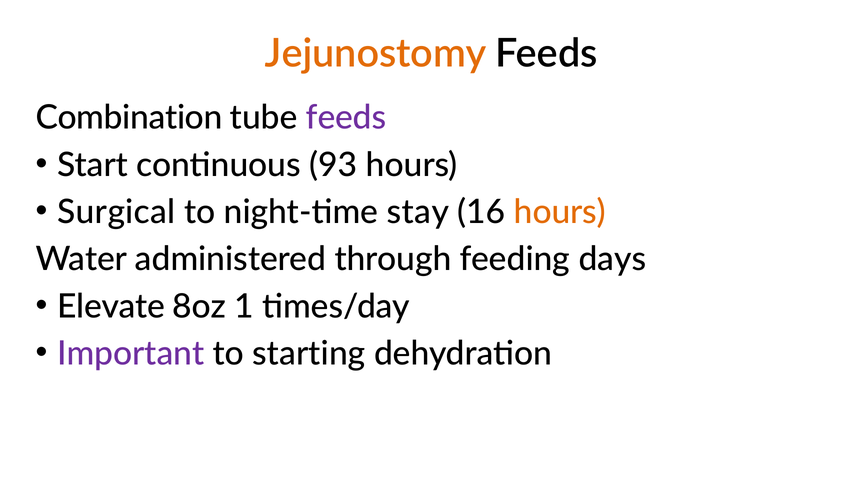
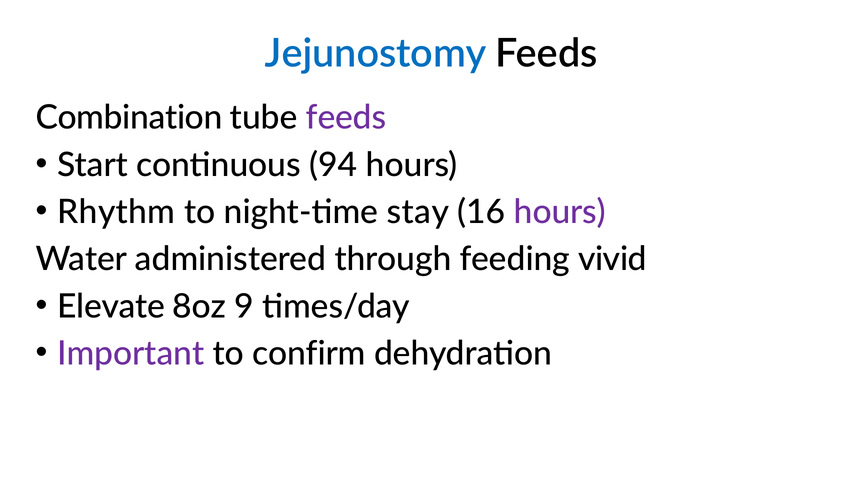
Jejunostomy colour: orange -> blue
93: 93 -> 94
Surgical: Surgical -> Rhythm
hours at (560, 212) colour: orange -> purple
days: days -> vivid
1: 1 -> 9
starting: starting -> confirm
